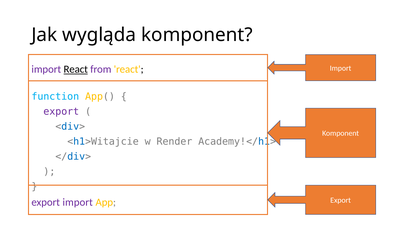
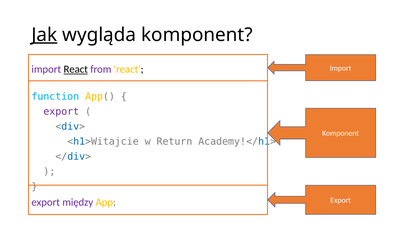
Jak underline: none -> present
Render: Render -> Return
export import: import -> między
